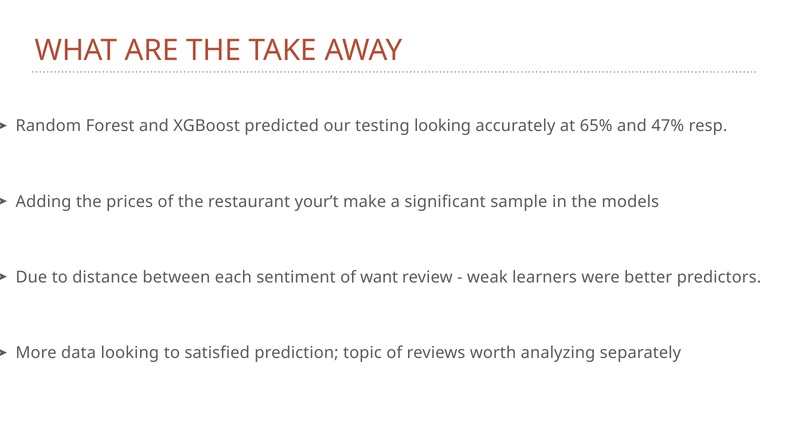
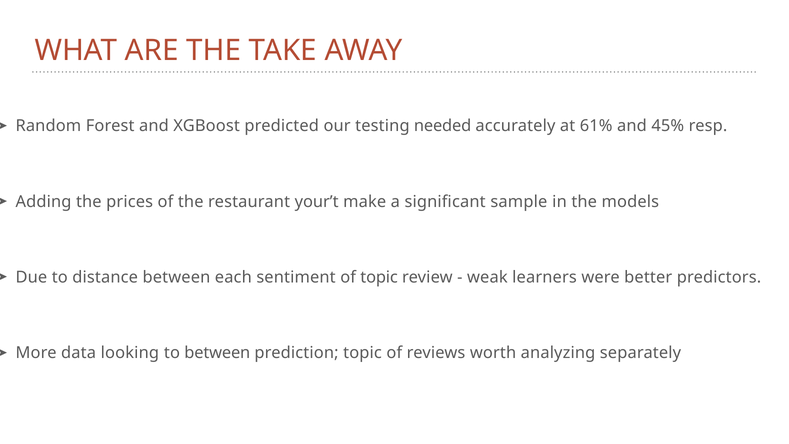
testing looking: looking -> needed
65%: 65% -> 61%
47%: 47% -> 45%
of want: want -> topic
to satisfied: satisfied -> between
